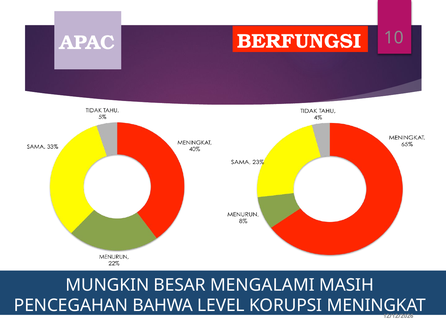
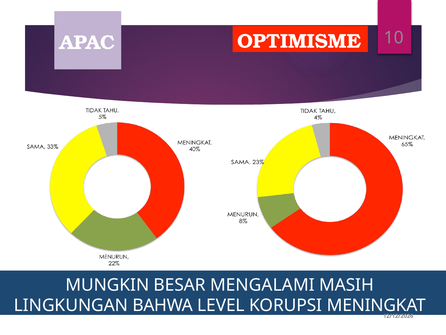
BERFUNGSI: BERFUNGSI -> OPTIMISME
PENCEGAHAN: PENCEGAHAN -> LINGKUNGAN
